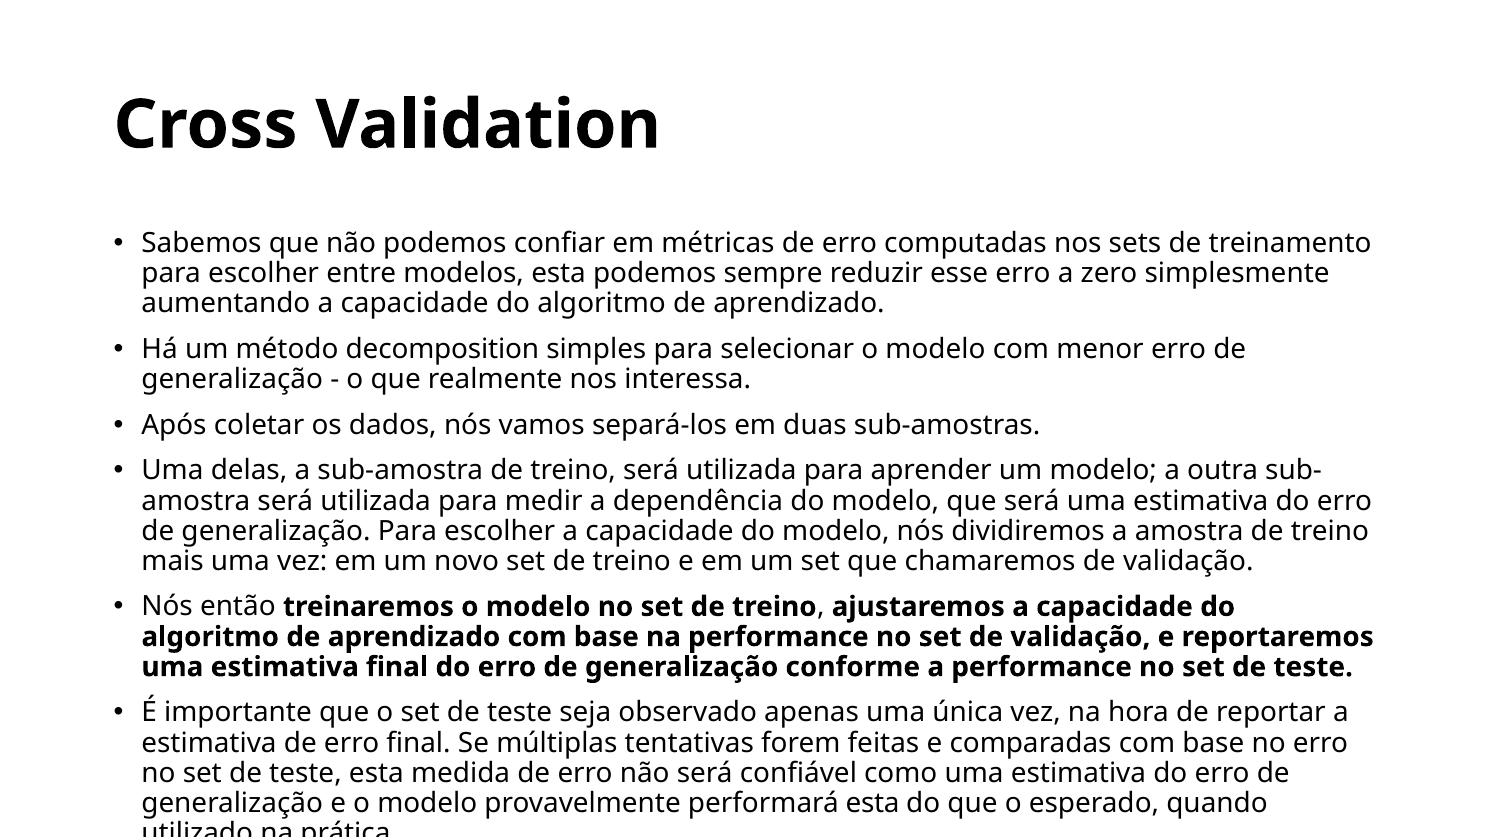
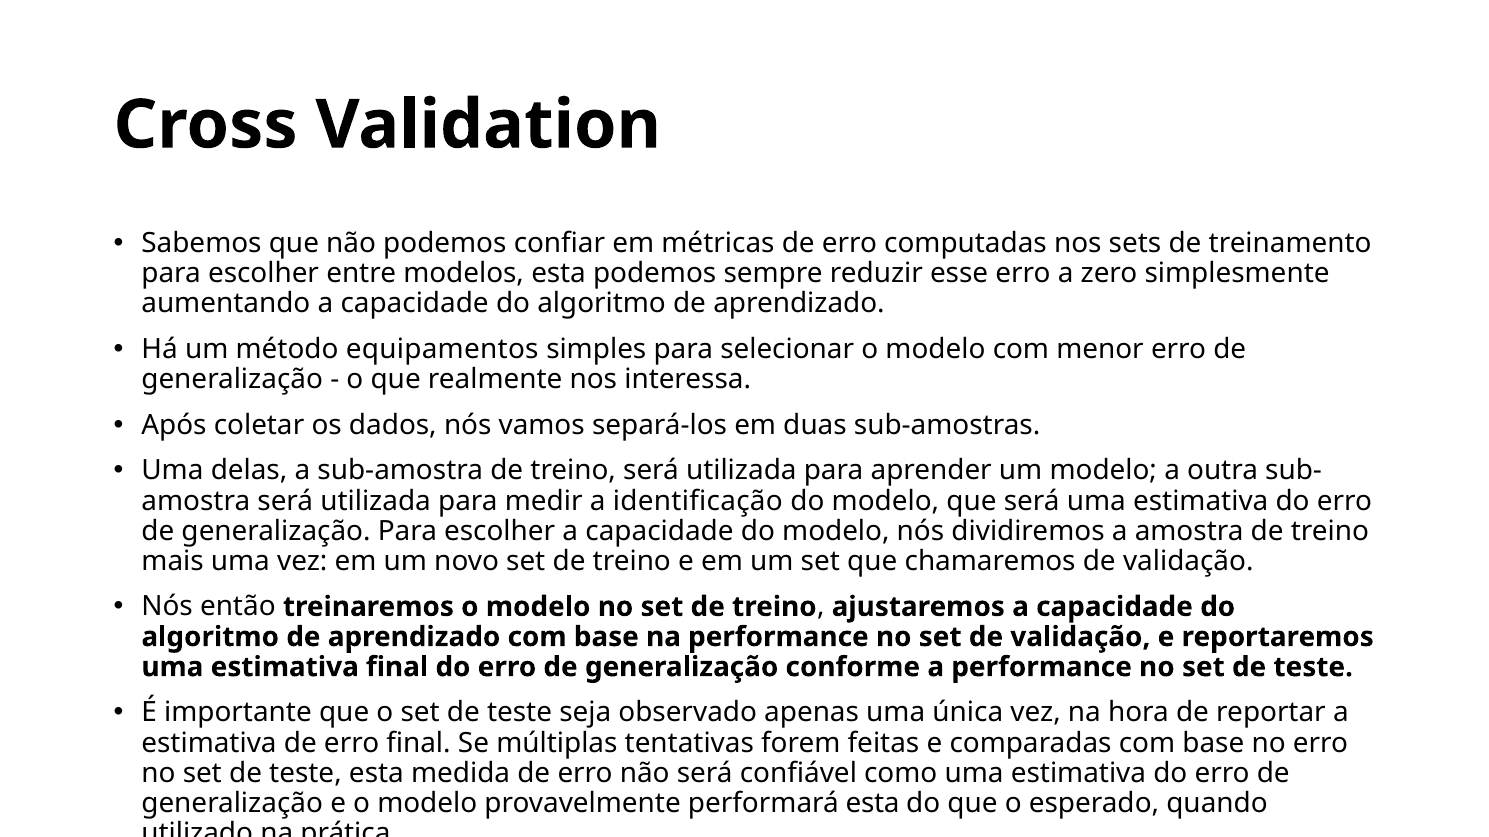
decomposition: decomposition -> equipamentos
dependência: dependência -> identificação
